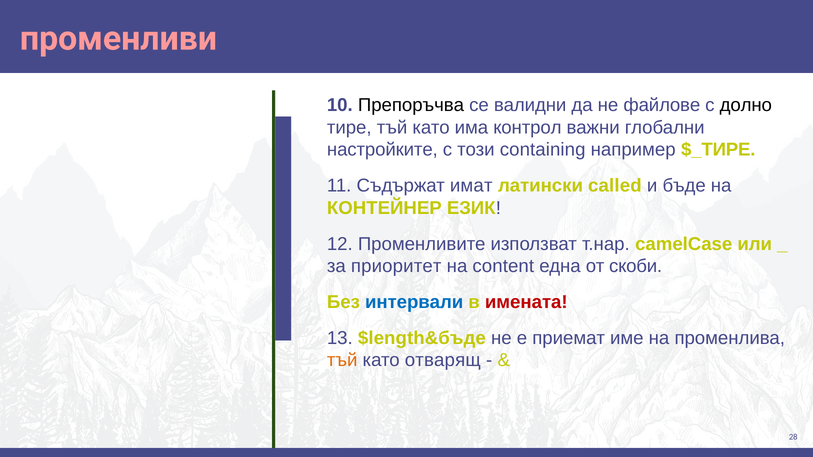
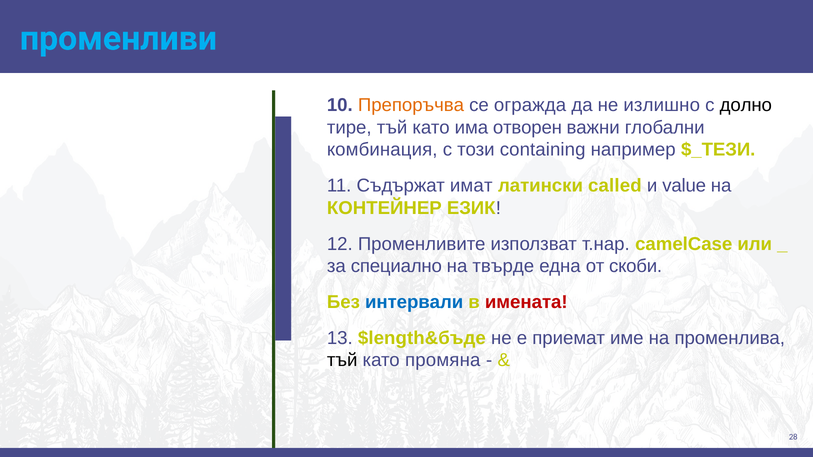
променливи colour: pink -> light blue
Препоръчва colour: black -> orange
валидни: валидни -> огражда
файлове: файлове -> излишно
контрол: контрол -> отворен
настройките: настройките -> комбинация
$_ТИРЕ: $_ТИРЕ -> $_ТЕЗИ
бъде: бъде -> value
приоритет: приоритет -> специално
content: content -> твърде
тъй at (342, 361) colour: orange -> black
отварящ: отварящ -> промяна
